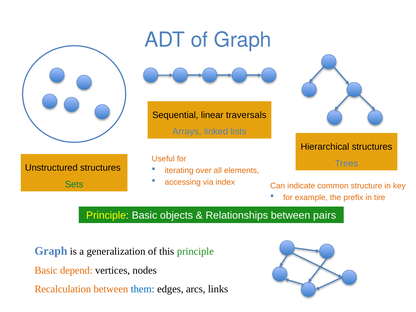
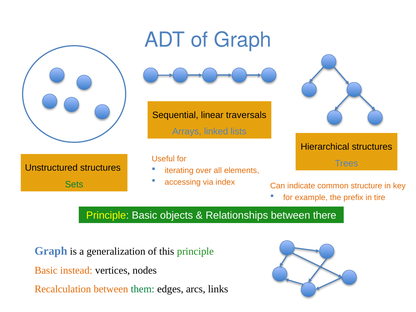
pairs: pairs -> there
depend: depend -> instead
them colour: blue -> green
